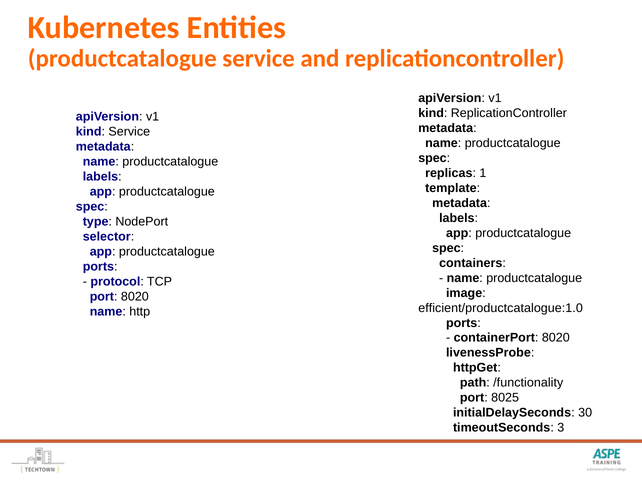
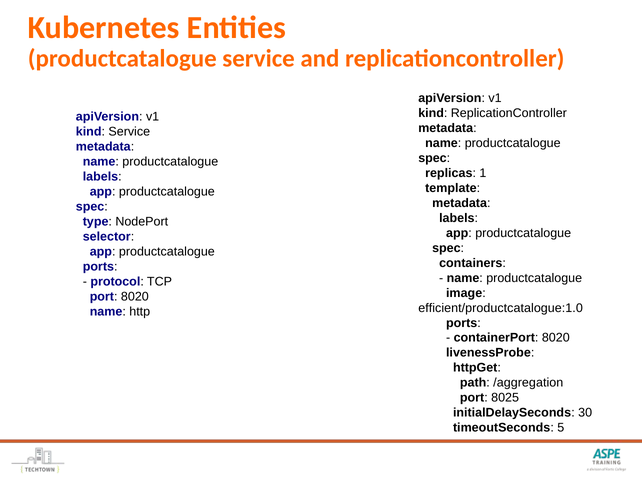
/functionality: /functionality -> /aggregation
3: 3 -> 5
